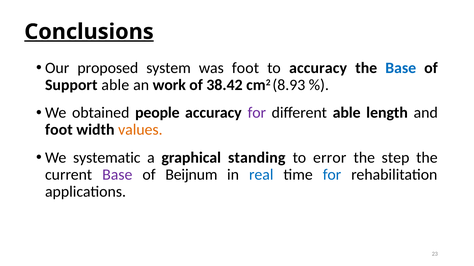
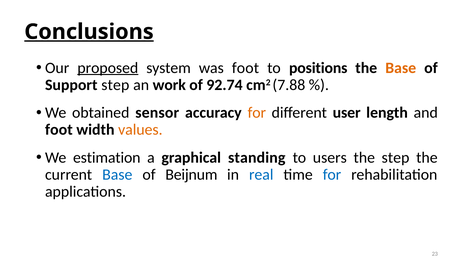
proposed underline: none -> present
to accuracy: accuracy -> positions
Base at (401, 68) colour: blue -> orange
Support able: able -> step
38.42: 38.42 -> 92.74
8.93: 8.93 -> 7.88
people: people -> sensor
for at (257, 113) colour: purple -> orange
different able: able -> user
systematic: systematic -> estimation
error: error -> users
Base at (117, 175) colour: purple -> blue
